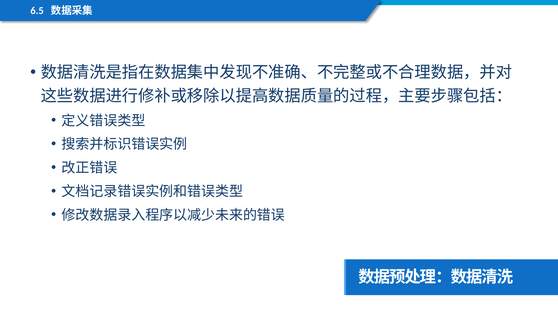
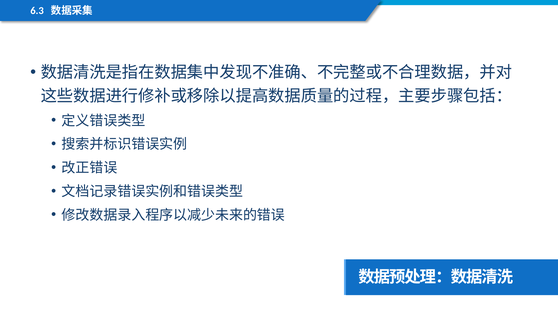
6.5: 6.5 -> 6.3
